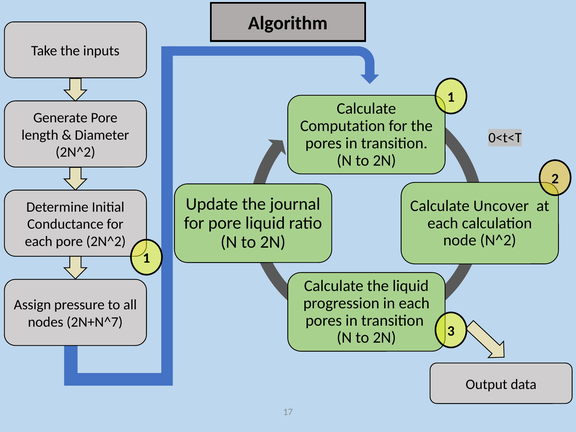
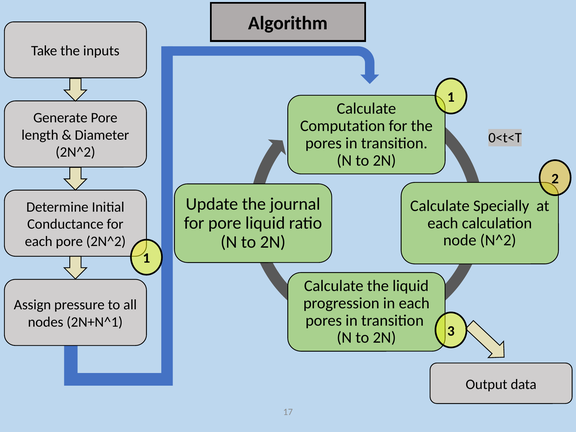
Uncover: Uncover -> Specially
2N+N^7: 2N+N^7 -> 2N+N^1
